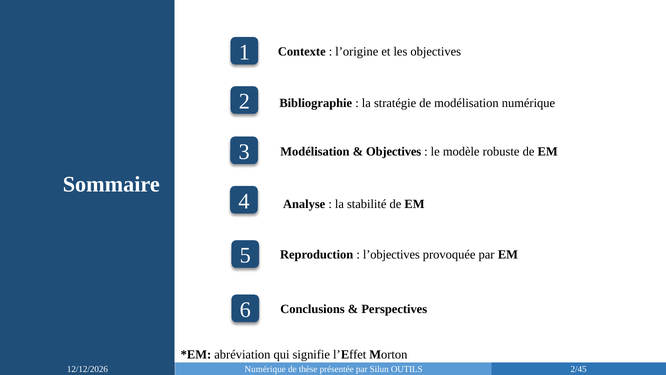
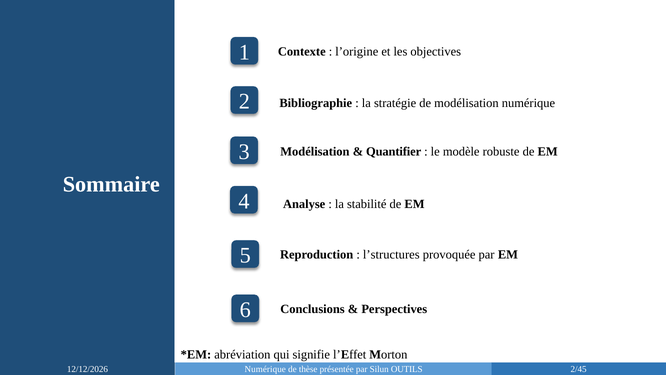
Objectives at (394, 151): Objectives -> Quantifier
l’objectives: l’objectives -> l’structures
